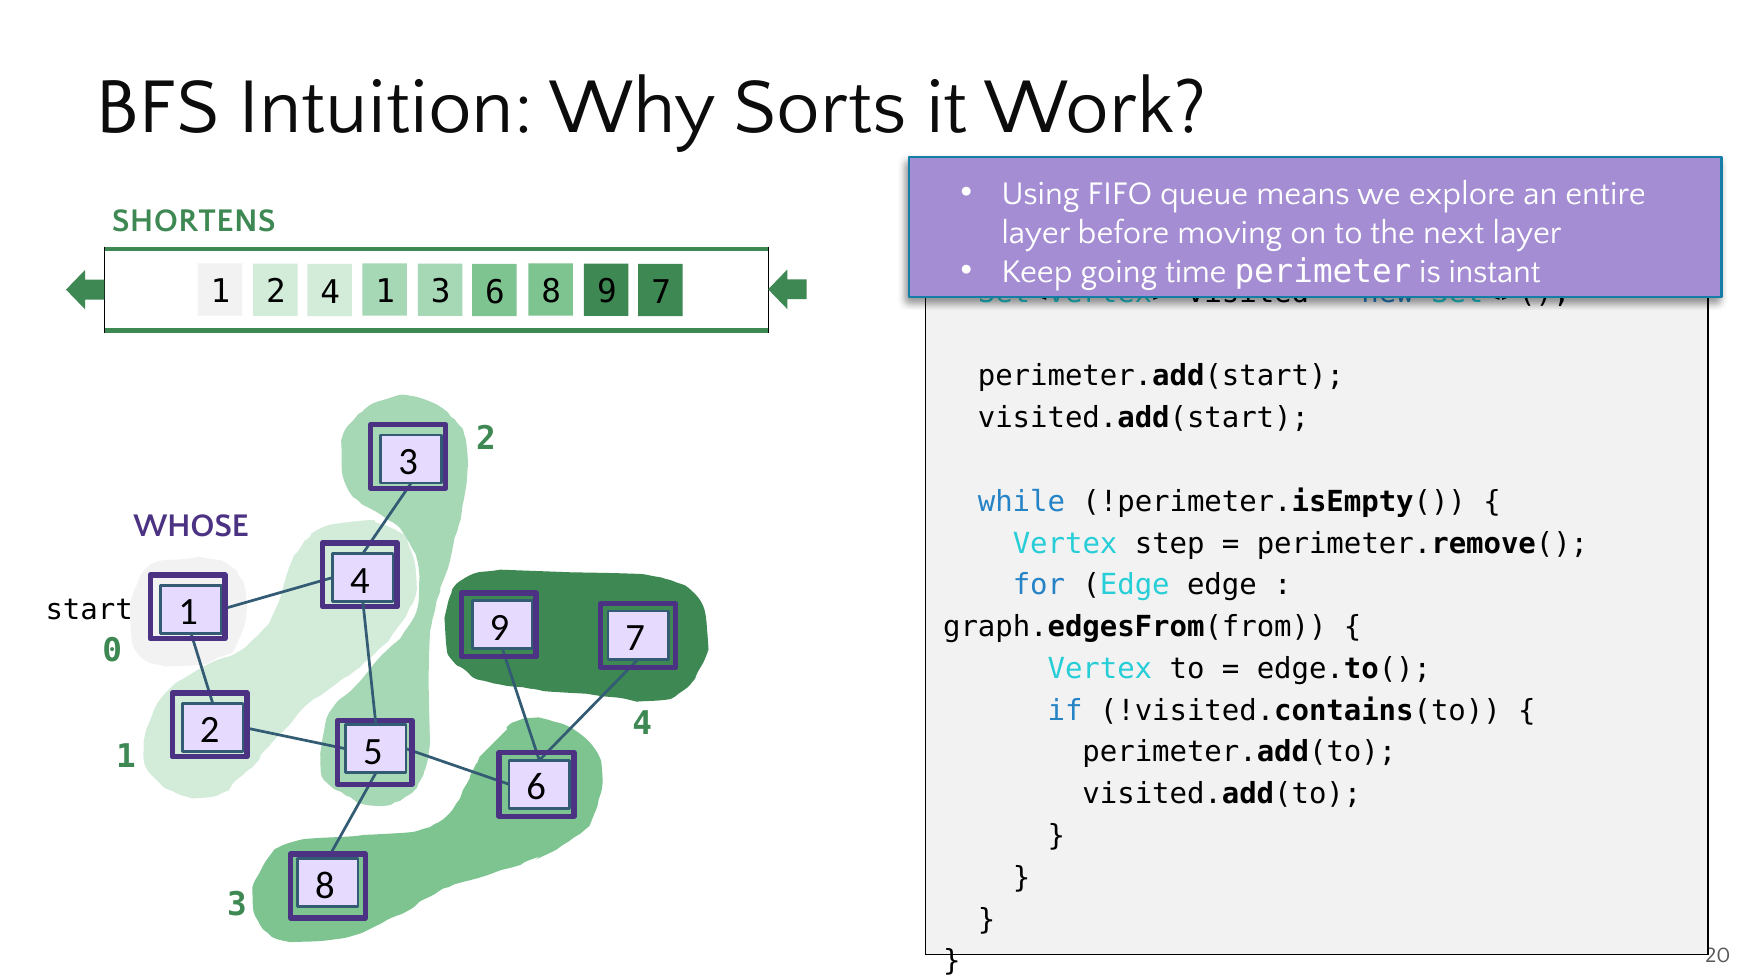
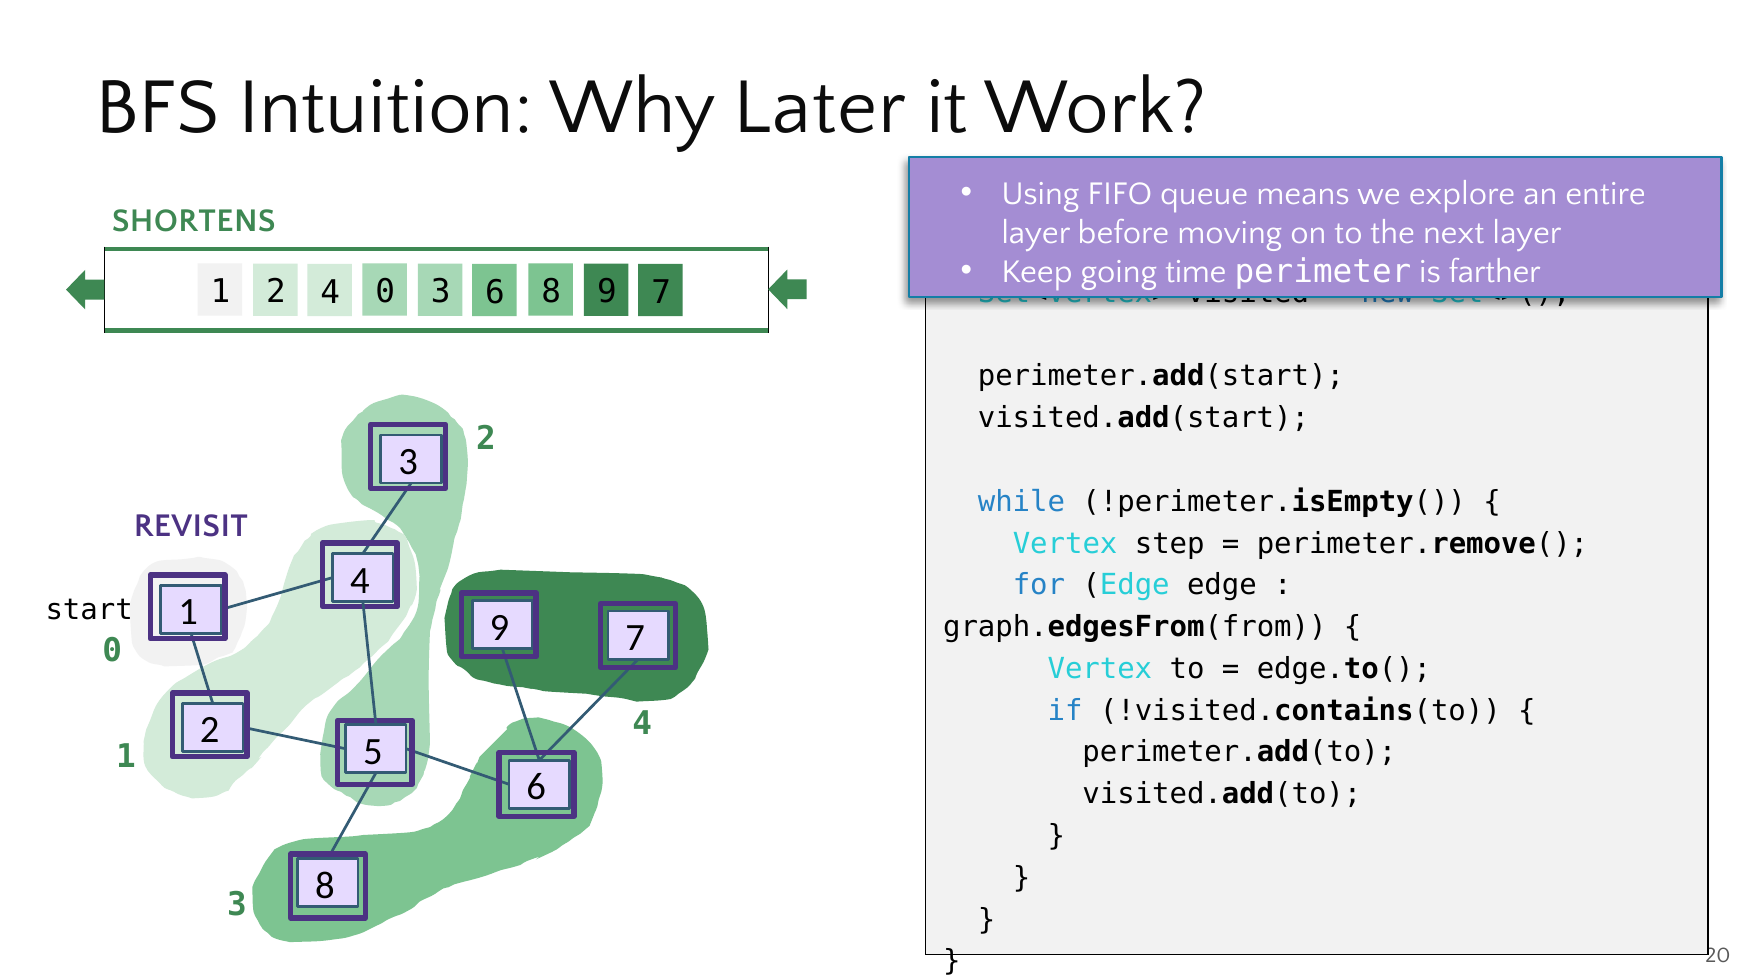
Sorts: Sorts -> Later
instant: instant -> farther
4 1: 1 -> 0
WHOSE: WHOSE -> REVISIT
